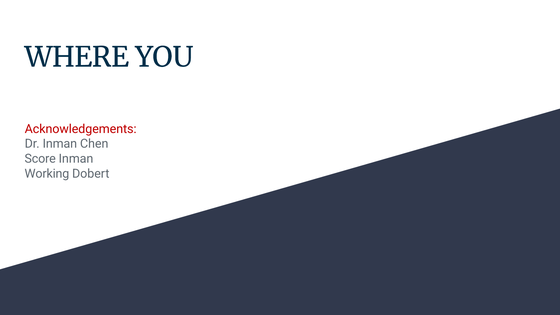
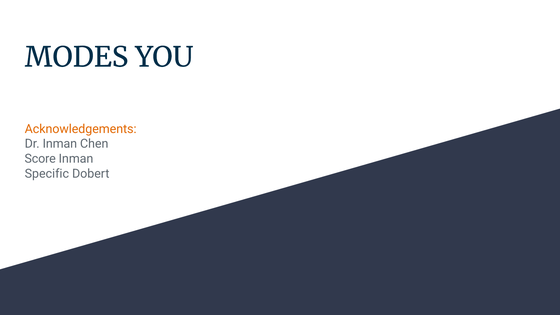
WHERE: WHERE -> MODES
Acknowledgements colour: red -> orange
Working: Working -> Specific
